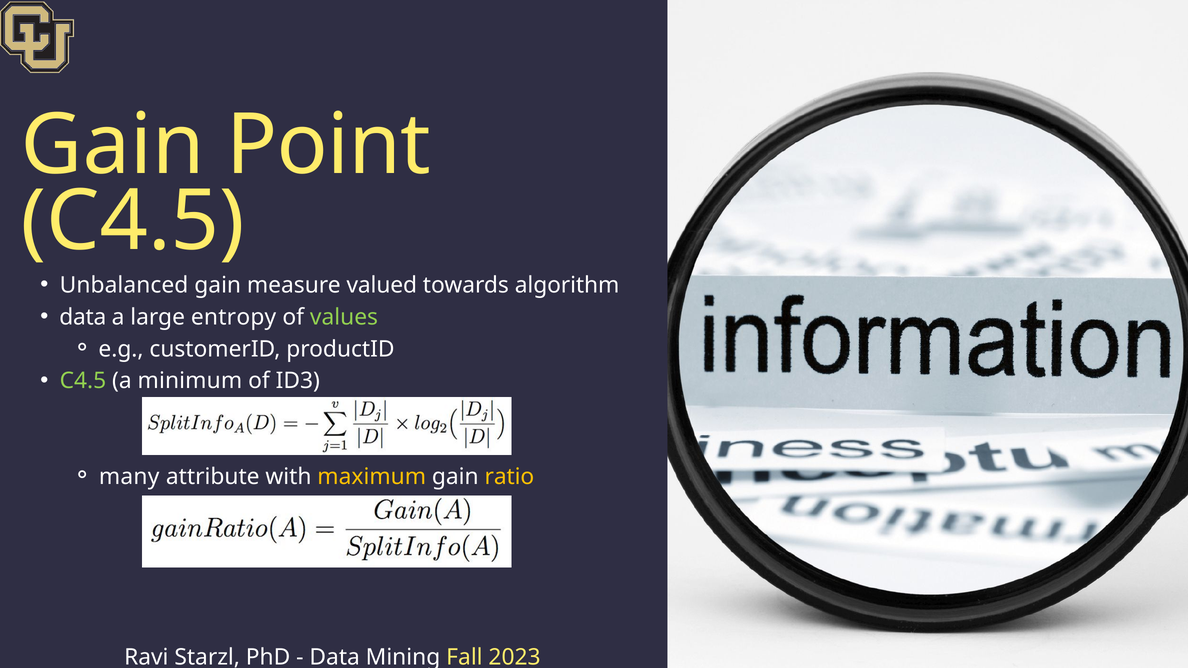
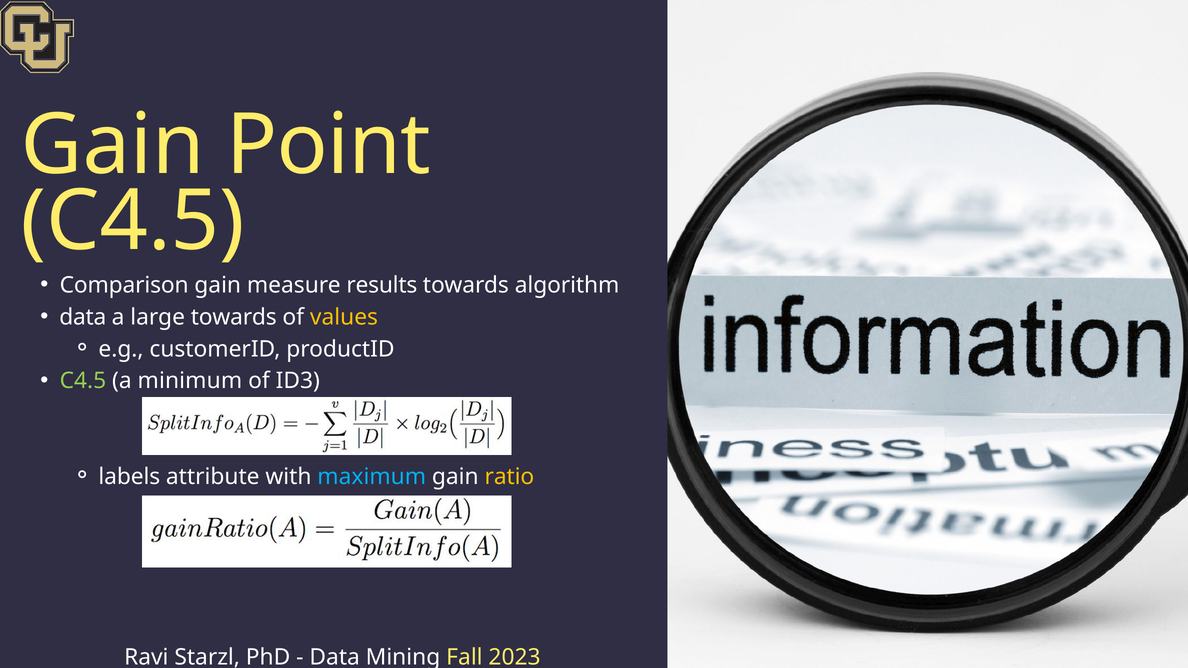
Unbalanced: Unbalanced -> Comparison
valued: valued -> results
large entropy: entropy -> towards
values colour: light green -> yellow
many: many -> labels
maximum colour: yellow -> light blue
